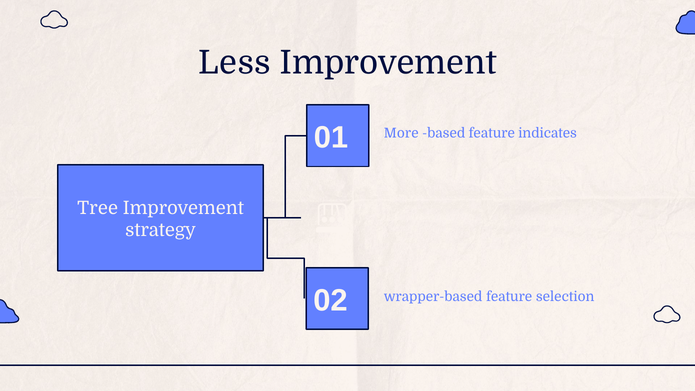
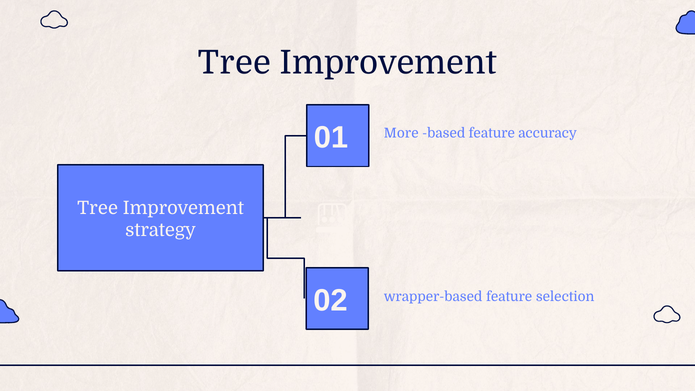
Less at (235, 63): Less -> Tree
indicates: indicates -> accuracy
